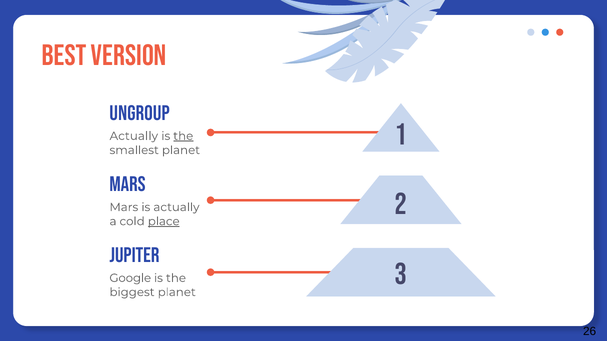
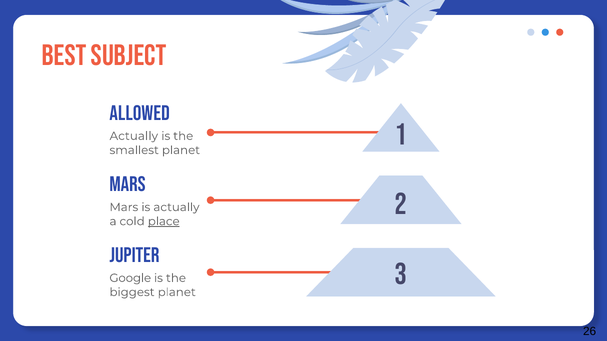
version: version -> subject
ungroup: ungroup -> allowed
the at (183, 136) underline: present -> none
